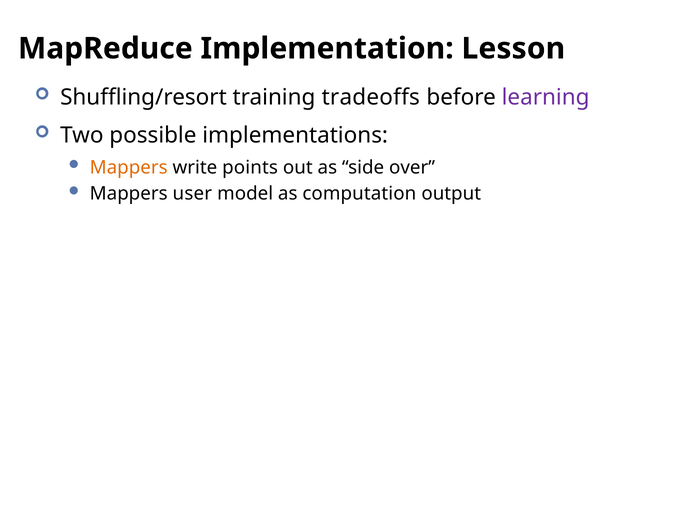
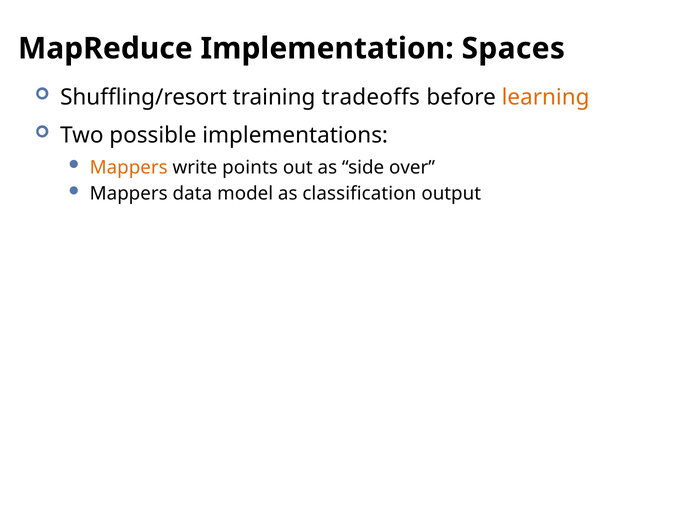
Lesson: Lesson -> Spaces
learning colour: purple -> orange
user: user -> data
computation: computation -> classification
